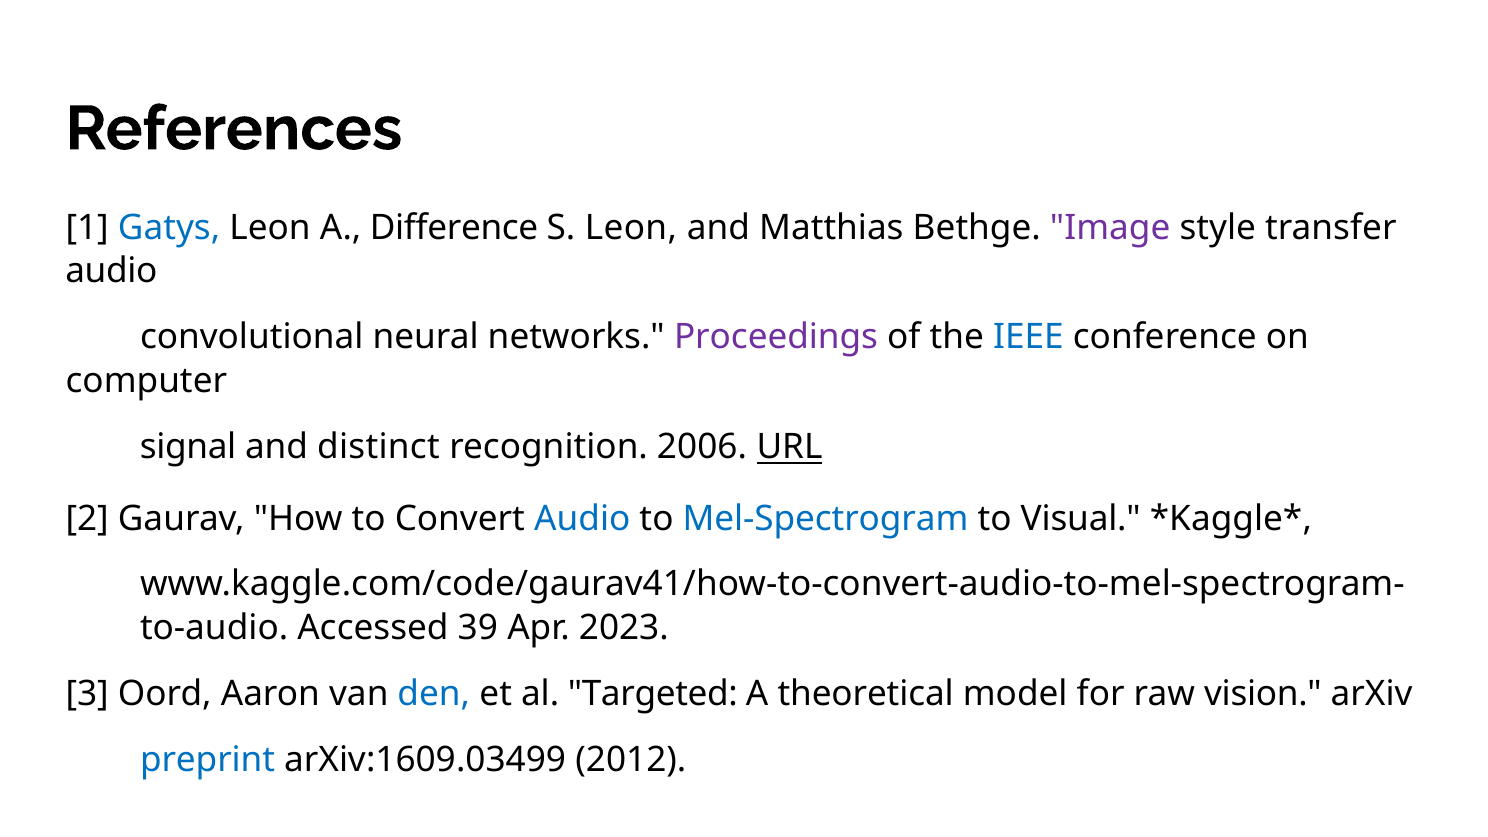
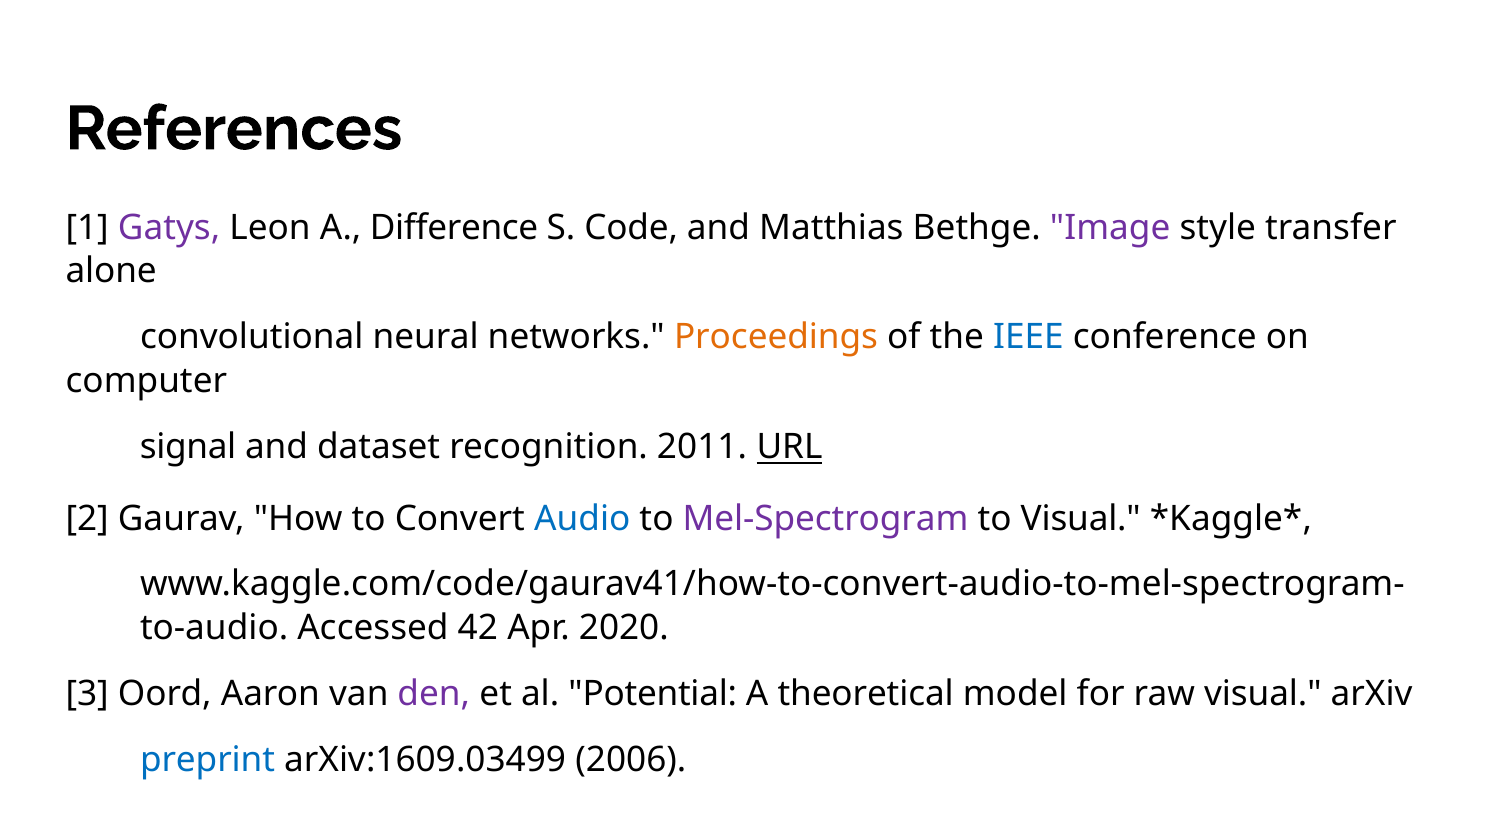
Gatys colour: blue -> purple
S Leon: Leon -> Code
audio at (111, 271): audio -> alone
Proceedings colour: purple -> orange
distinct: distinct -> dataset
2006: 2006 -> 2011
Mel-Spectrogram colour: blue -> purple
39: 39 -> 42
2023: 2023 -> 2020
den colour: blue -> purple
Targeted: Targeted -> Potential
raw vision: vision -> visual
2012: 2012 -> 2006
